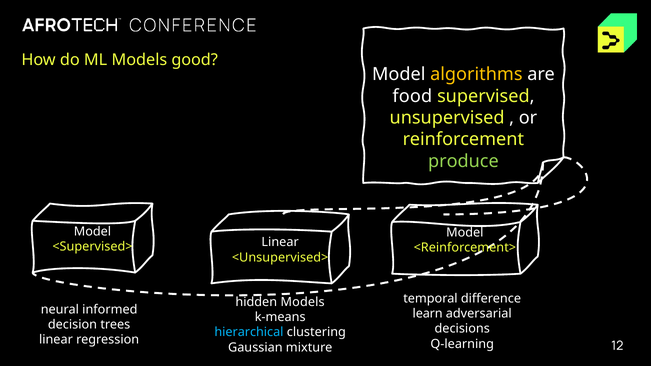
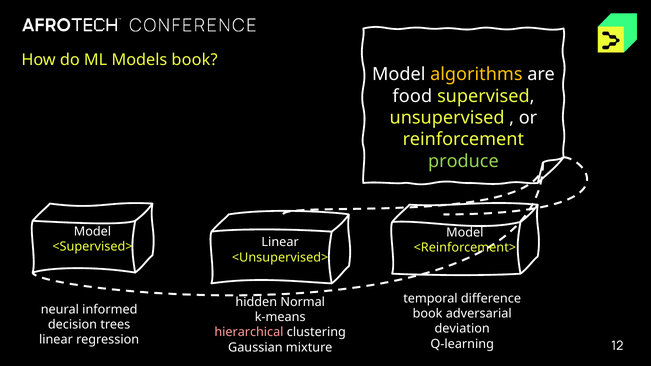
Models good: good -> book
hidden Models: Models -> Normal
learn at (428, 314): learn -> book
decisions: decisions -> deviation
hierarchical colour: light blue -> pink
